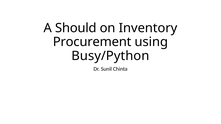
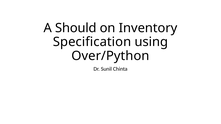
Procurement: Procurement -> Specification
Busy/Python: Busy/Python -> Over/Python
